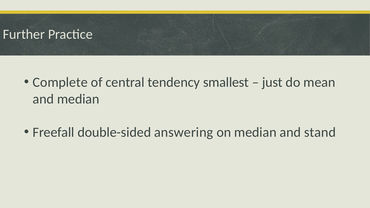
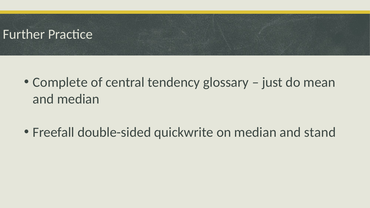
smallest: smallest -> glossary
answering: answering -> quickwrite
